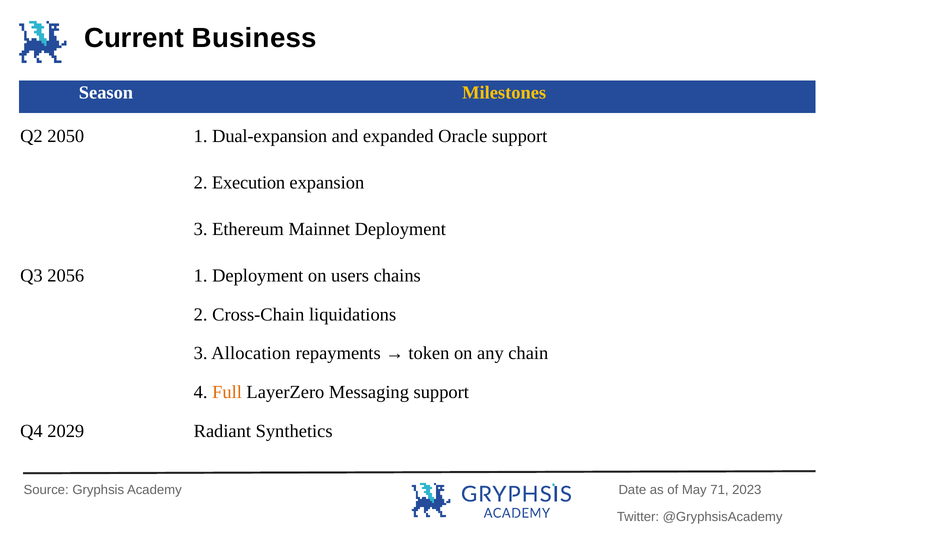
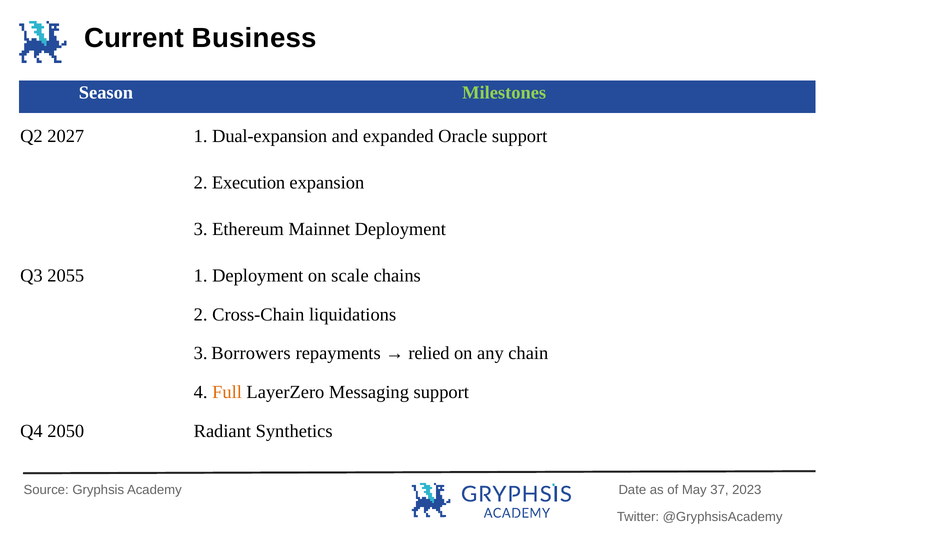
Milestones colour: yellow -> light green
2050: 2050 -> 2027
2056: 2056 -> 2055
users: users -> scale
Allocation: Allocation -> Borrowers
token: token -> relied
2029: 2029 -> 2050
71: 71 -> 37
